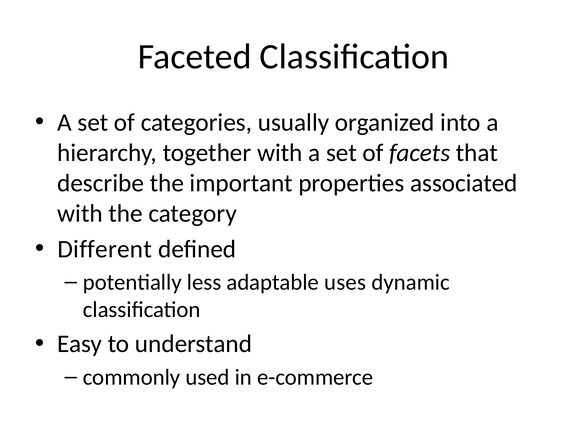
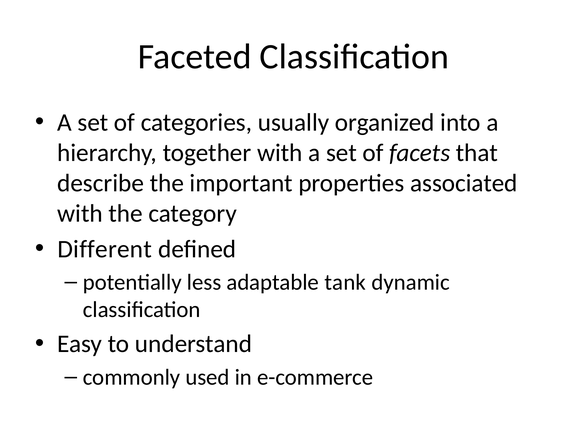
uses: uses -> tank
